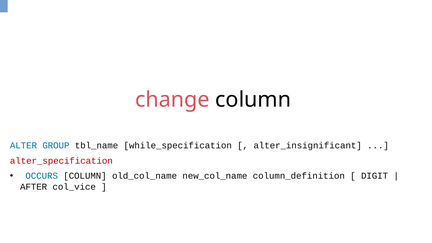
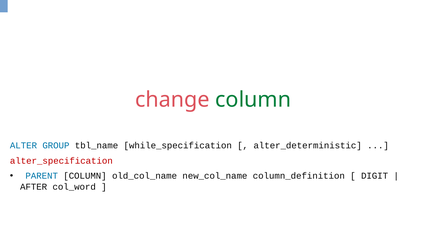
column at (253, 100) colour: black -> green
alter_insignificant: alter_insignificant -> alter_deterministic
OCCURS: OCCURS -> PARENT
col_vice: col_vice -> col_word
